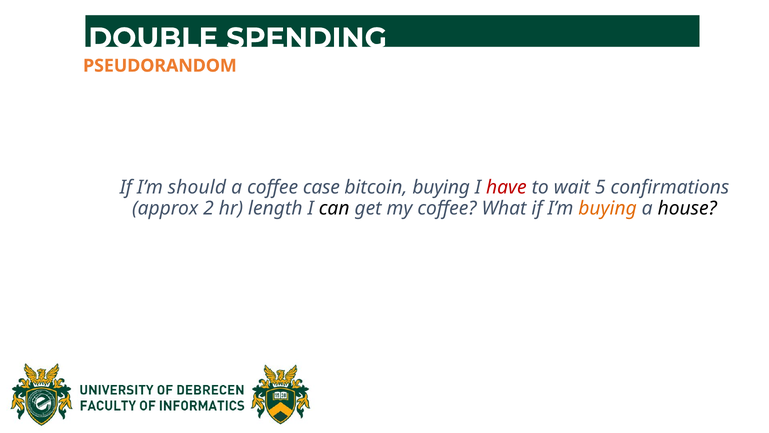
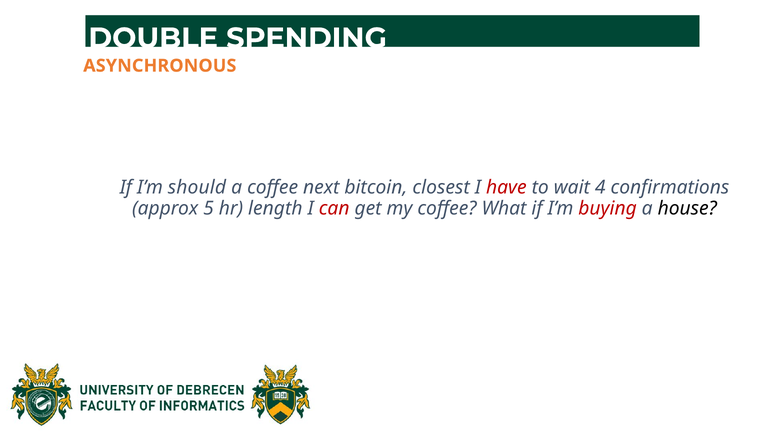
PSEUDORANDOM: PSEUDORANDOM -> ASYNCHRONOUS
case: case -> next
bitcoin buying: buying -> closest
5: 5 -> 4
2: 2 -> 5
can colour: black -> red
buying at (608, 208) colour: orange -> red
